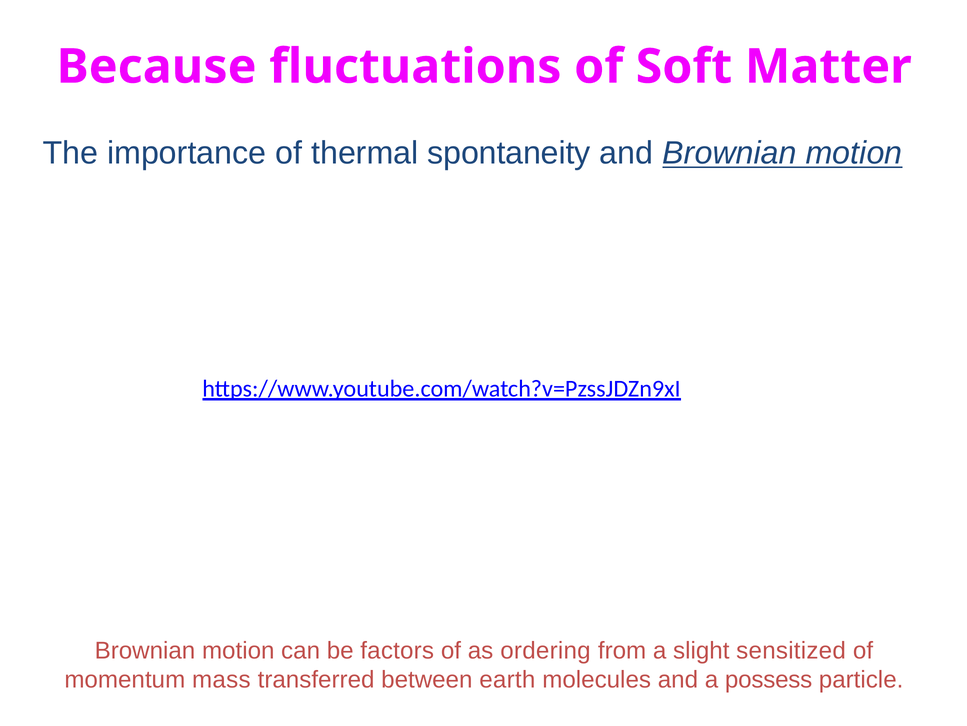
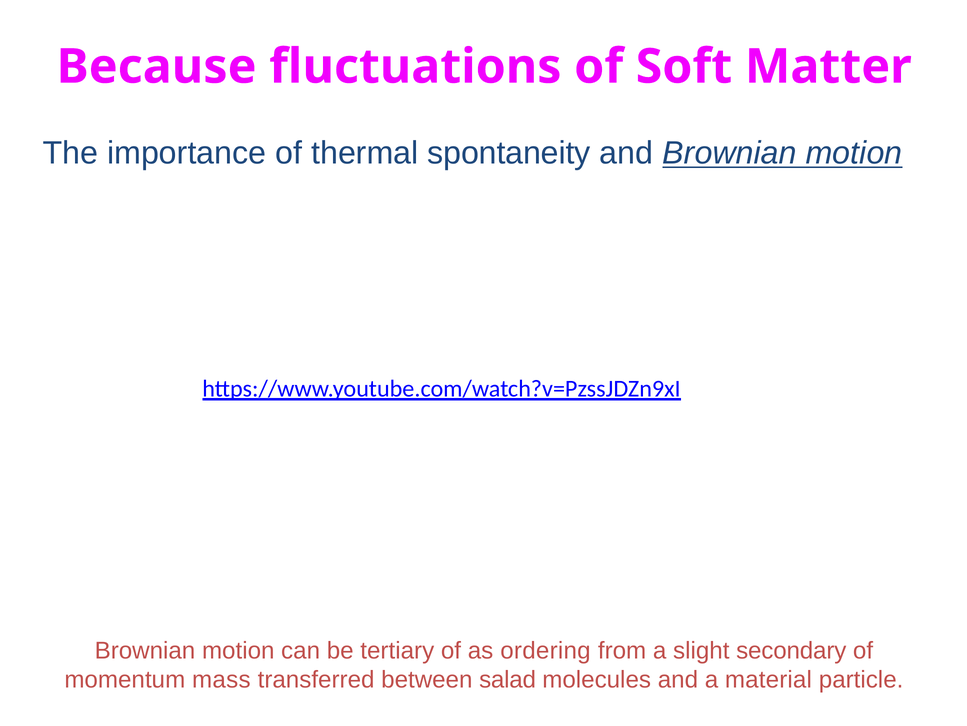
factors: factors -> tertiary
sensitized: sensitized -> secondary
earth: earth -> salad
possess: possess -> material
